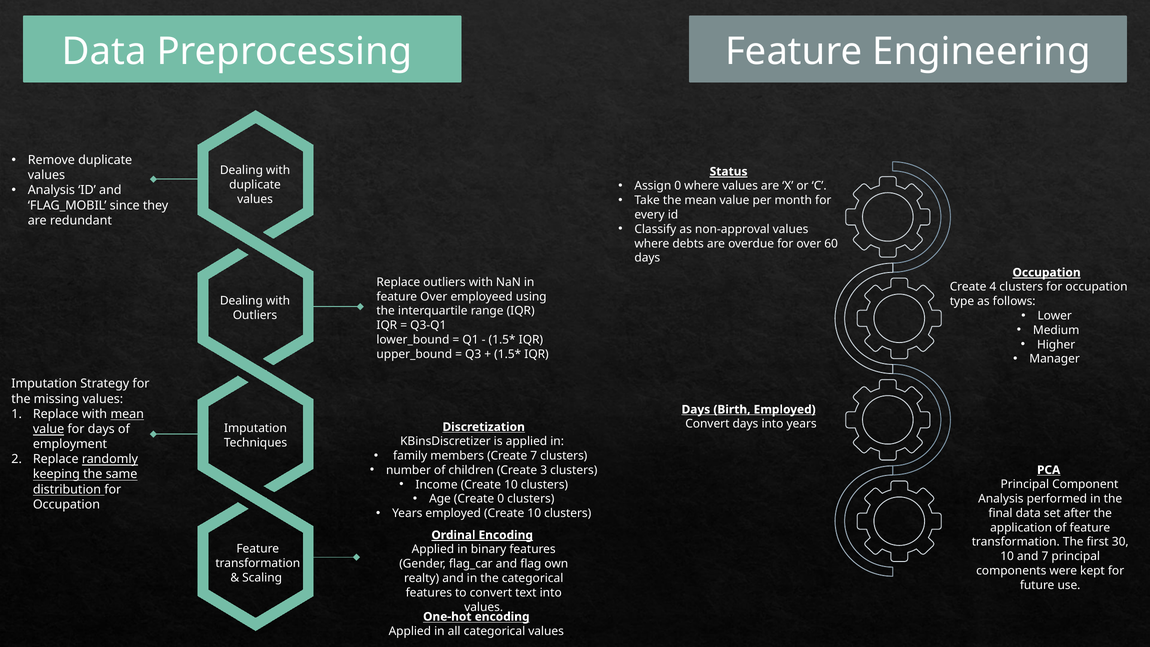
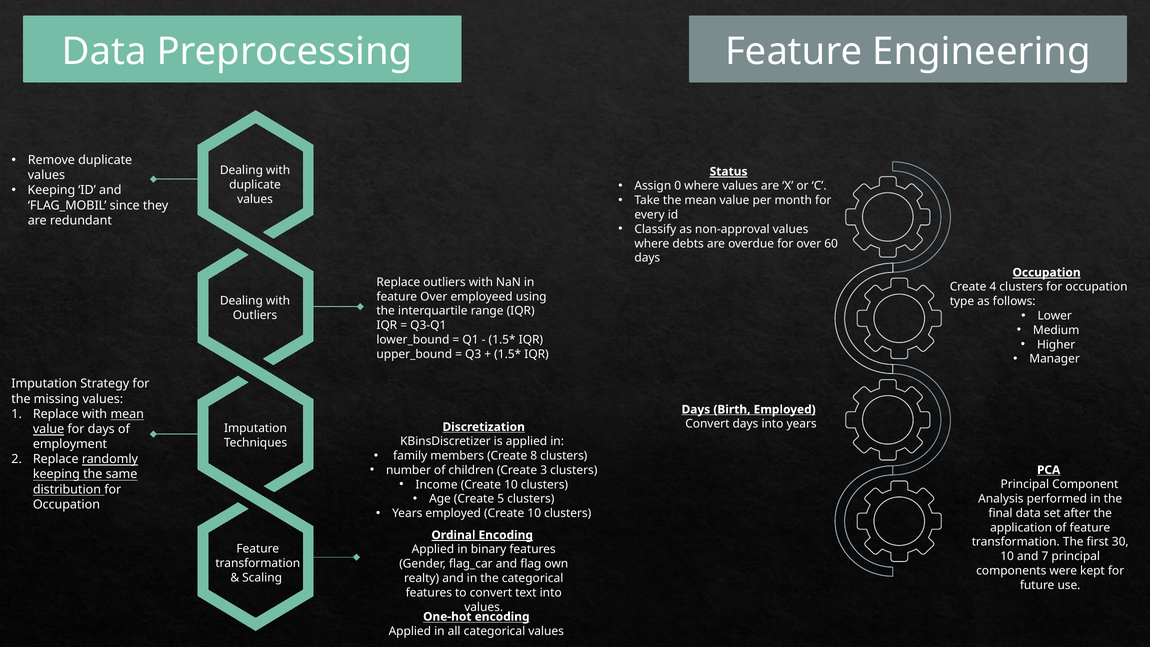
Analysis at (51, 190): Analysis -> Keeping
Create 7: 7 -> 8
Create 0: 0 -> 5
